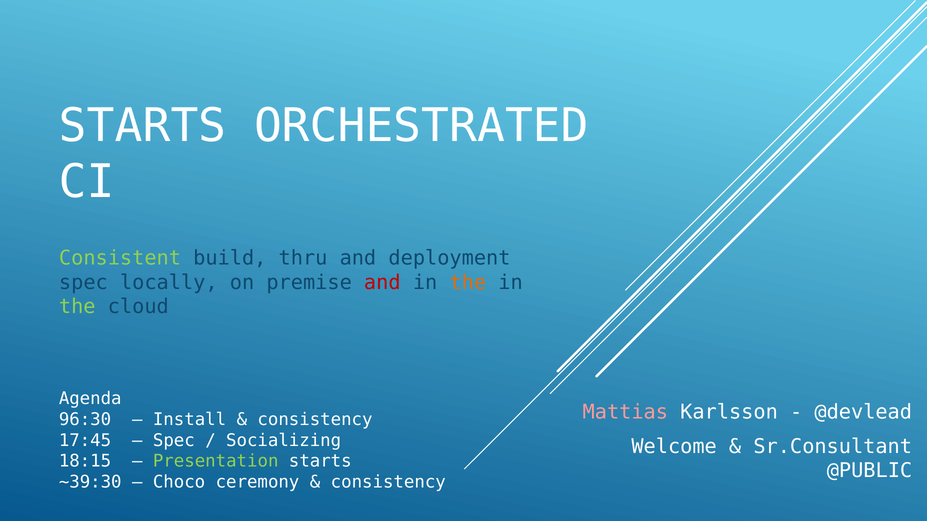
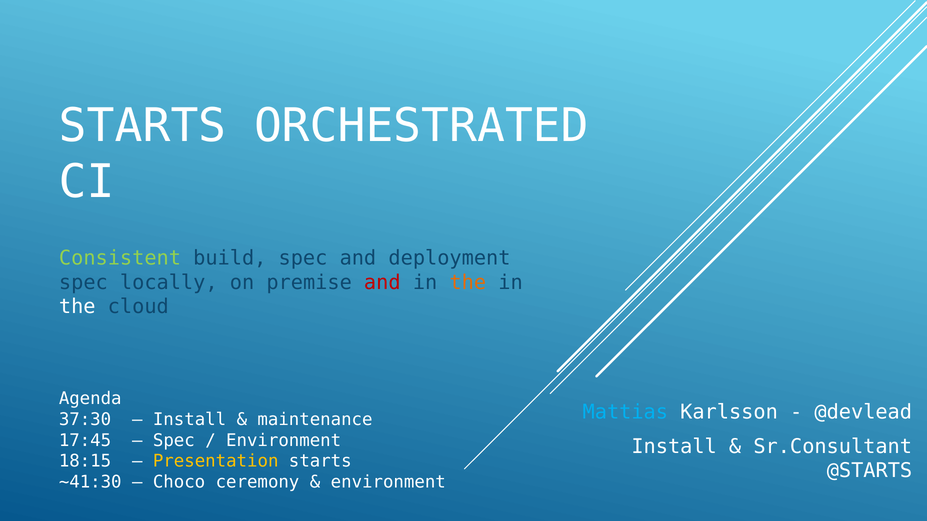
build thru: thru -> spec
the at (77, 307) colour: light green -> white
Mattias colour: pink -> light blue
96:30: 96:30 -> 37:30
consistency at (315, 420): consistency -> maintenance
Socializing at (284, 441): Socializing -> Environment
Welcome at (674, 447): Welcome -> Install
Presentation colour: light green -> yellow
@PUBLIC: @PUBLIC -> @STARTS
~39:30: ~39:30 -> ~41:30
consistency at (388, 482): consistency -> environment
